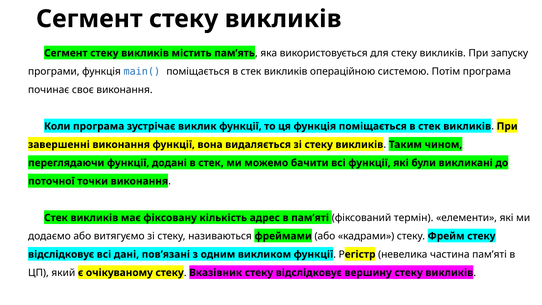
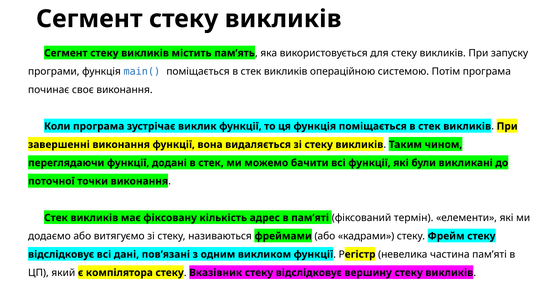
очікуваному: очікуваному -> компілятора
